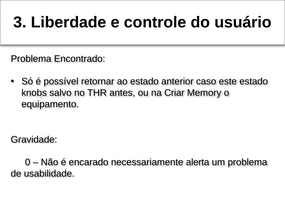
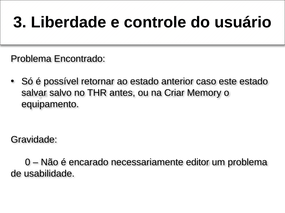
knobs: knobs -> salvar
alerta: alerta -> editor
